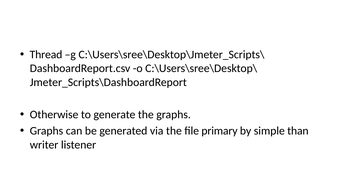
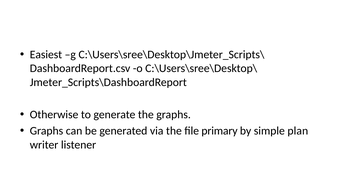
Thread: Thread -> Easiest
than: than -> plan
